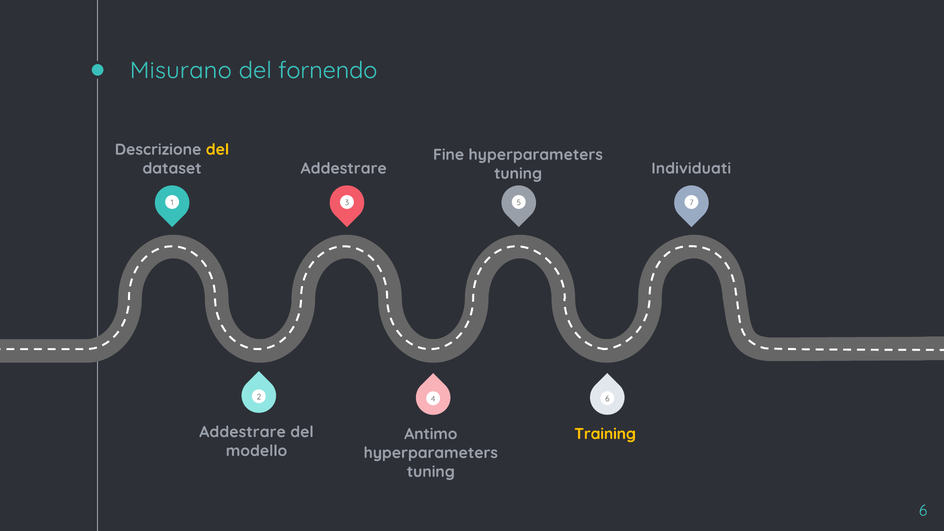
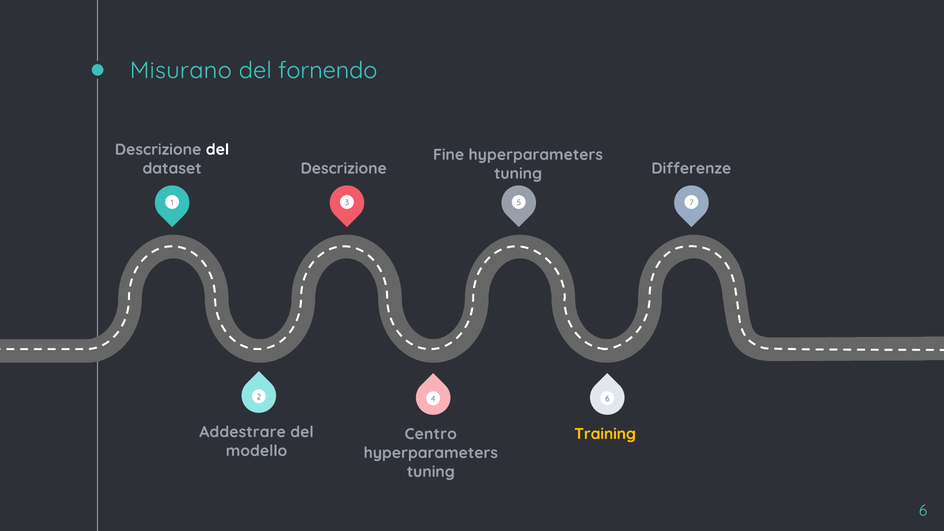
del at (217, 150) colour: yellow -> white
dataset Addestrare: Addestrare -> Descrizione
Individuati: Individuati -> Differenze
Antimo: Antimo -> Centro
